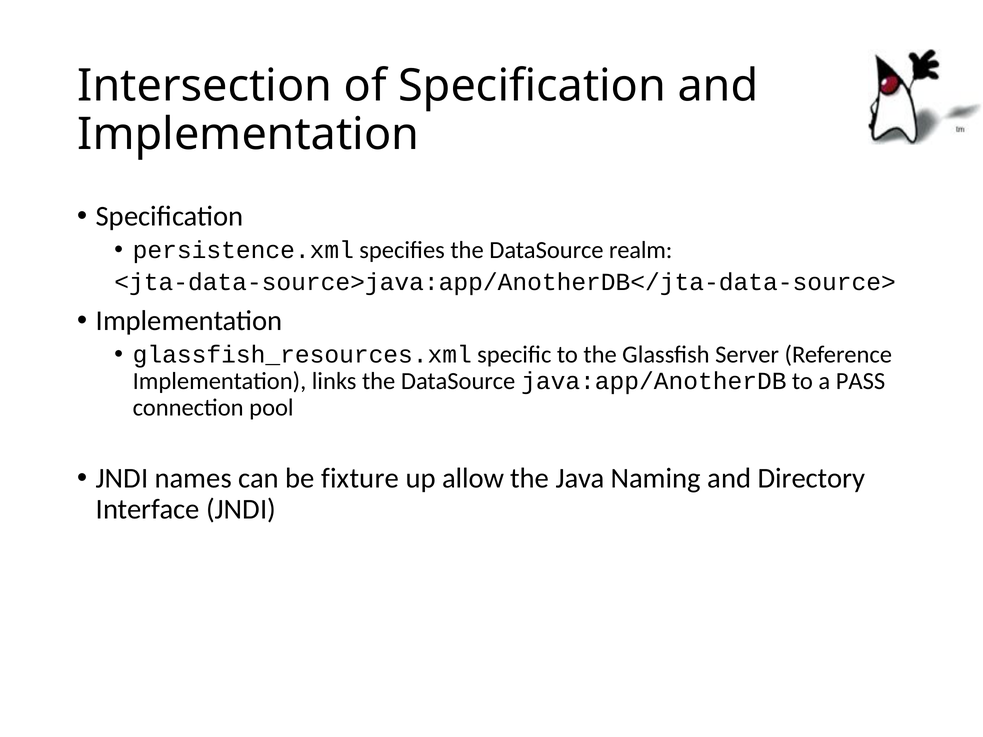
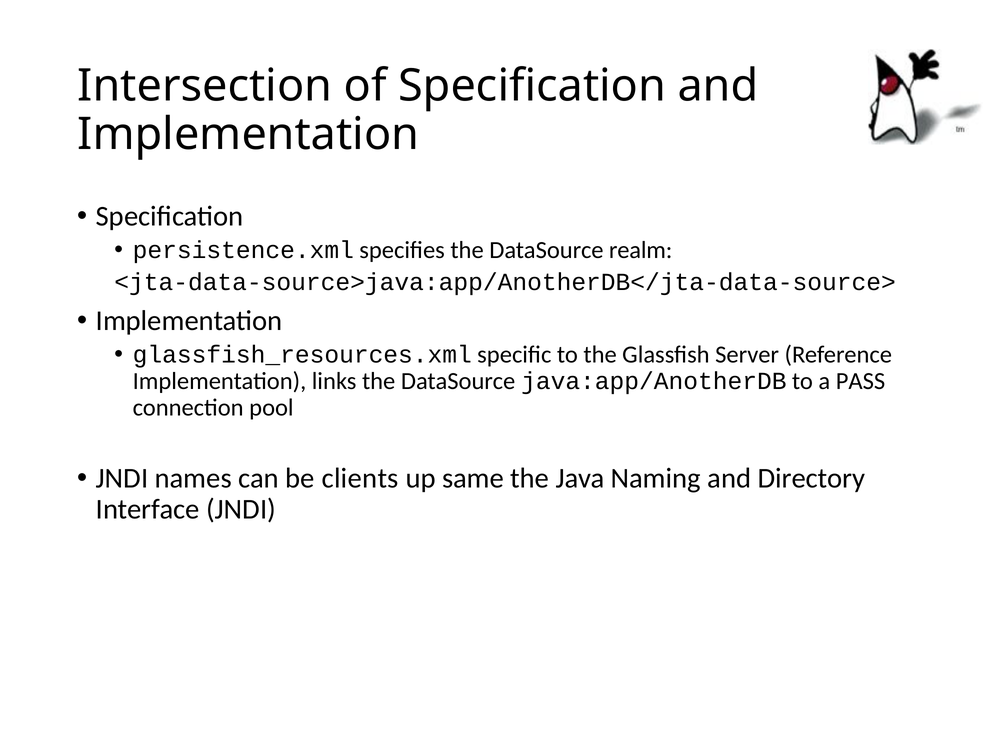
fixture: fixture -> clients
allow: allow -> same
